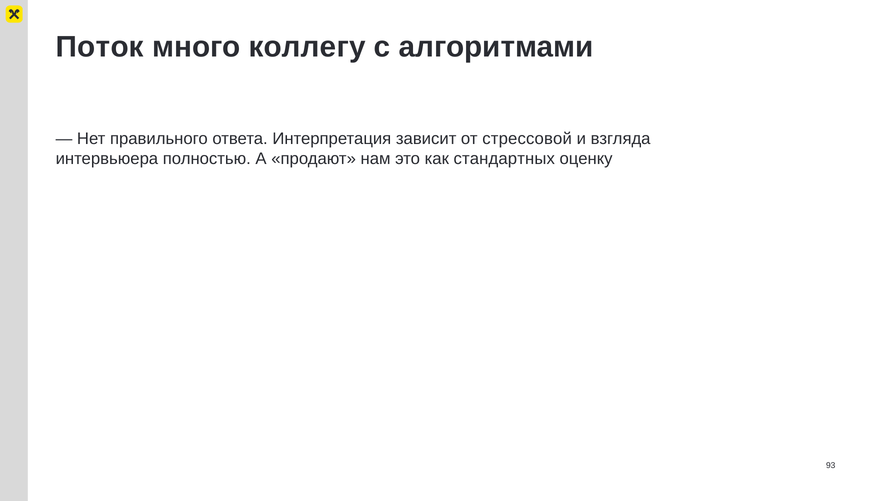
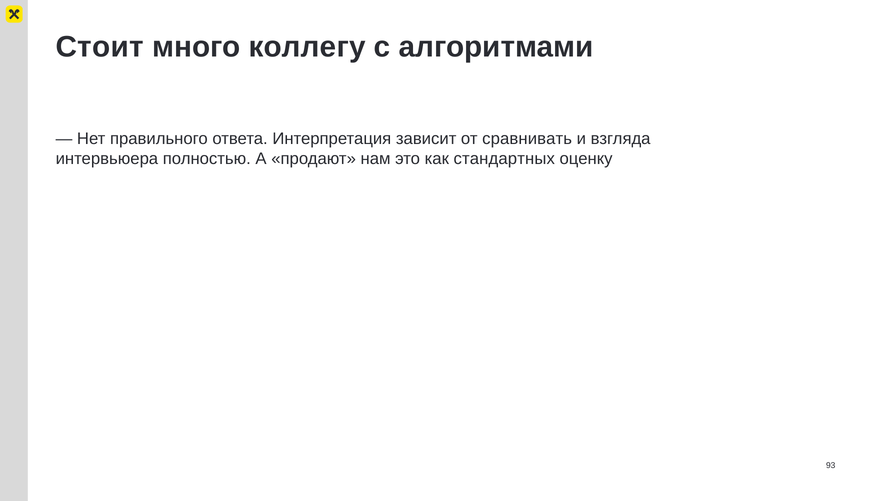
Поток: Поток -> Стоит
стрессовой: стрессовой -> сравнивать
